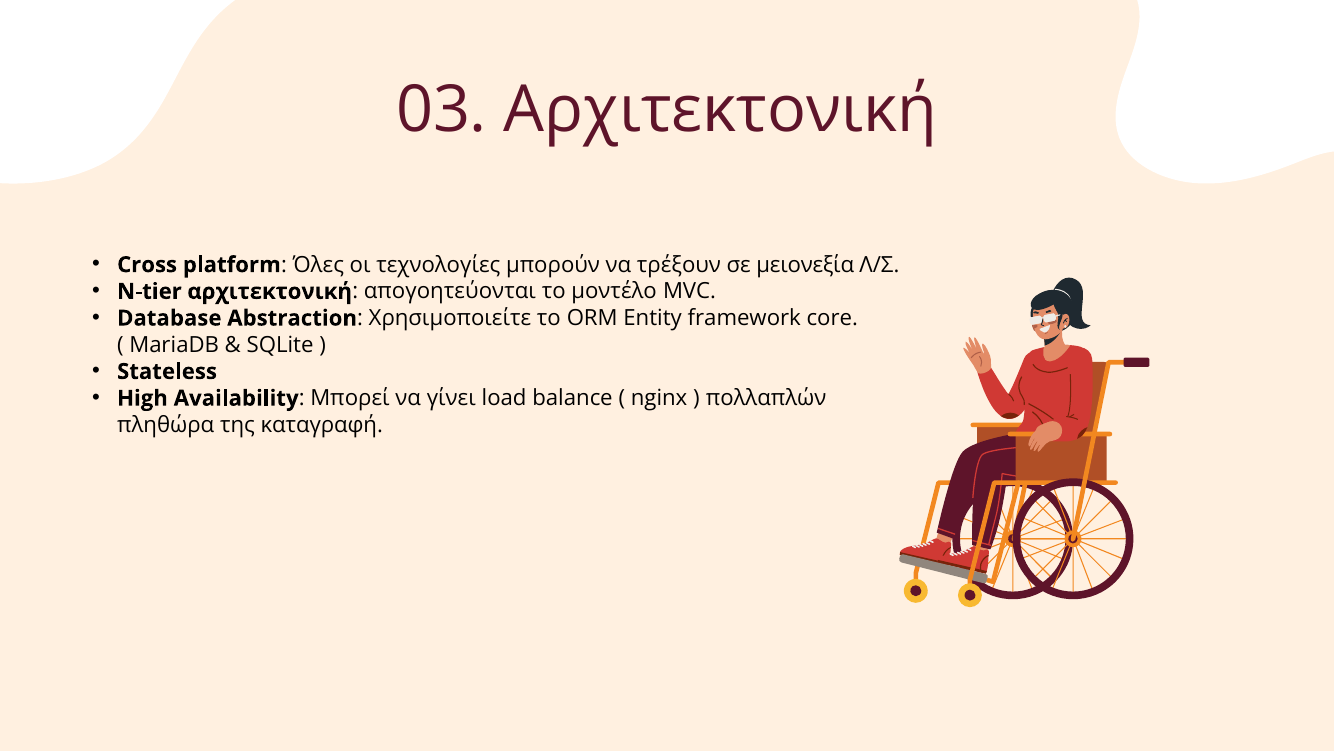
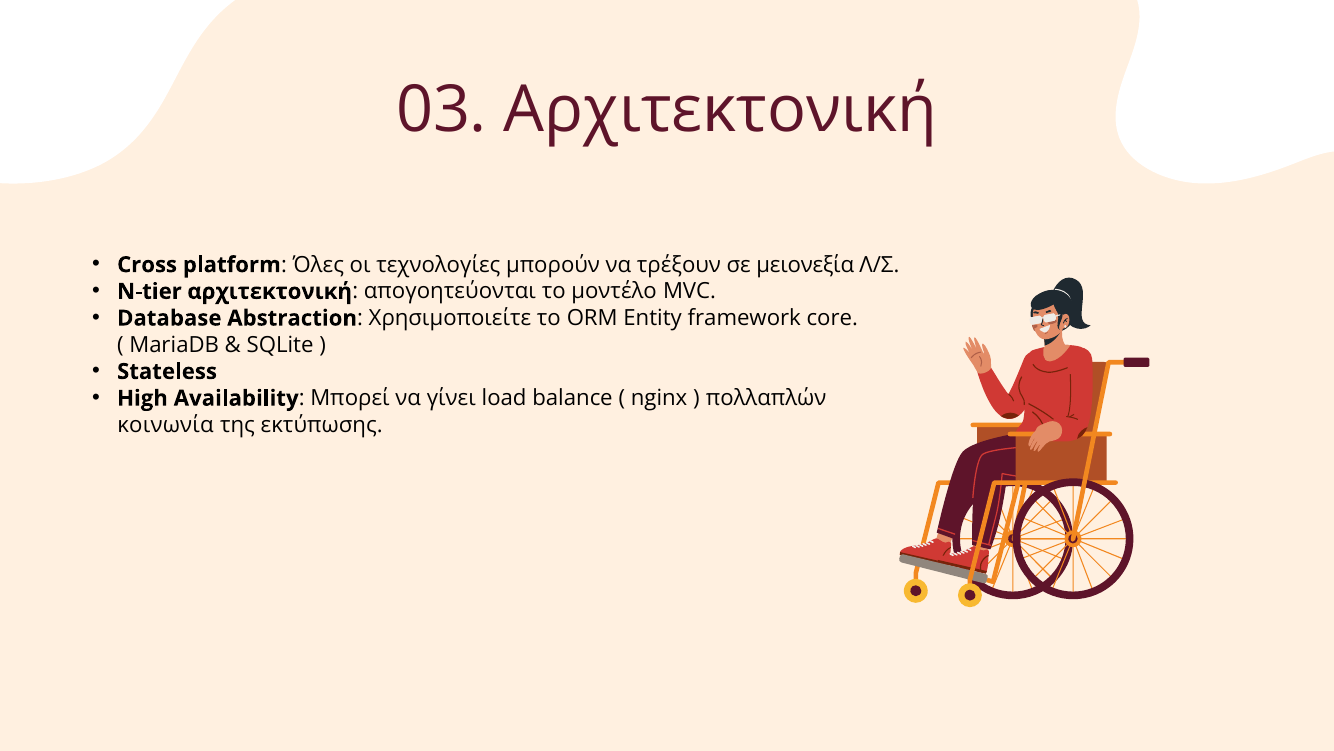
πληθώρα: πληθώρα -> κοινωνία
καταγραφή: καταγραφή -> εκτύπωσης
